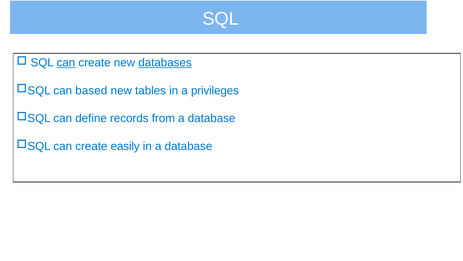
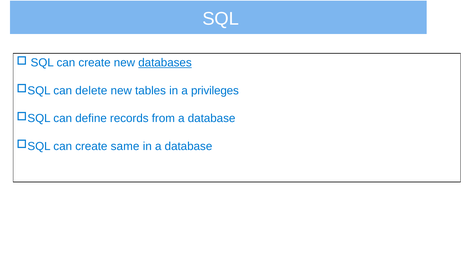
can at (66, 63) underline: present -> none
based: based -> delete
easily: easily -> same
